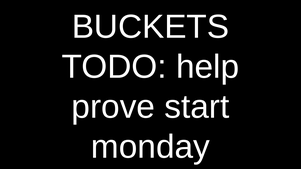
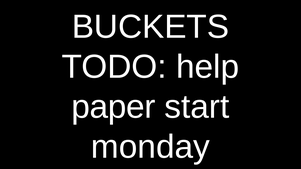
prove: prove -> paper
